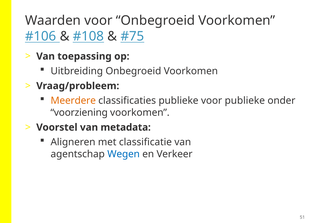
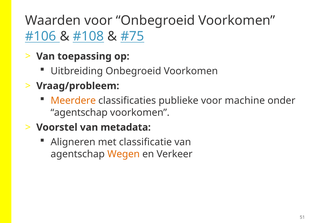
voor publieke: publieke -> machine
voorziening at (79, 113): voorziening -> agentschap
Wegen colour: blue -> orange
